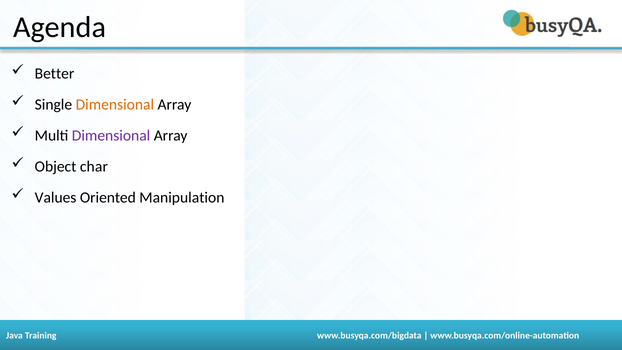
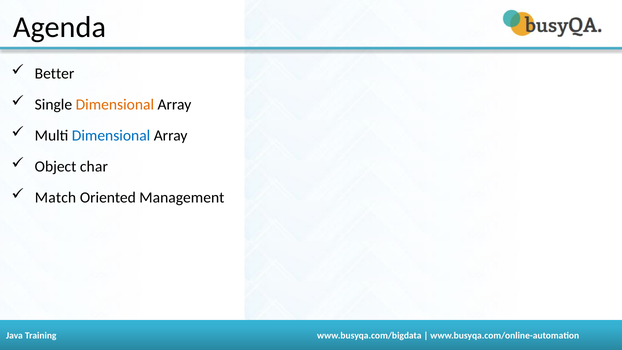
Dimensional at (111, 136) colour: purple -> blue
Values: Values -> Match
Manipulation: Manipulation -> Management
